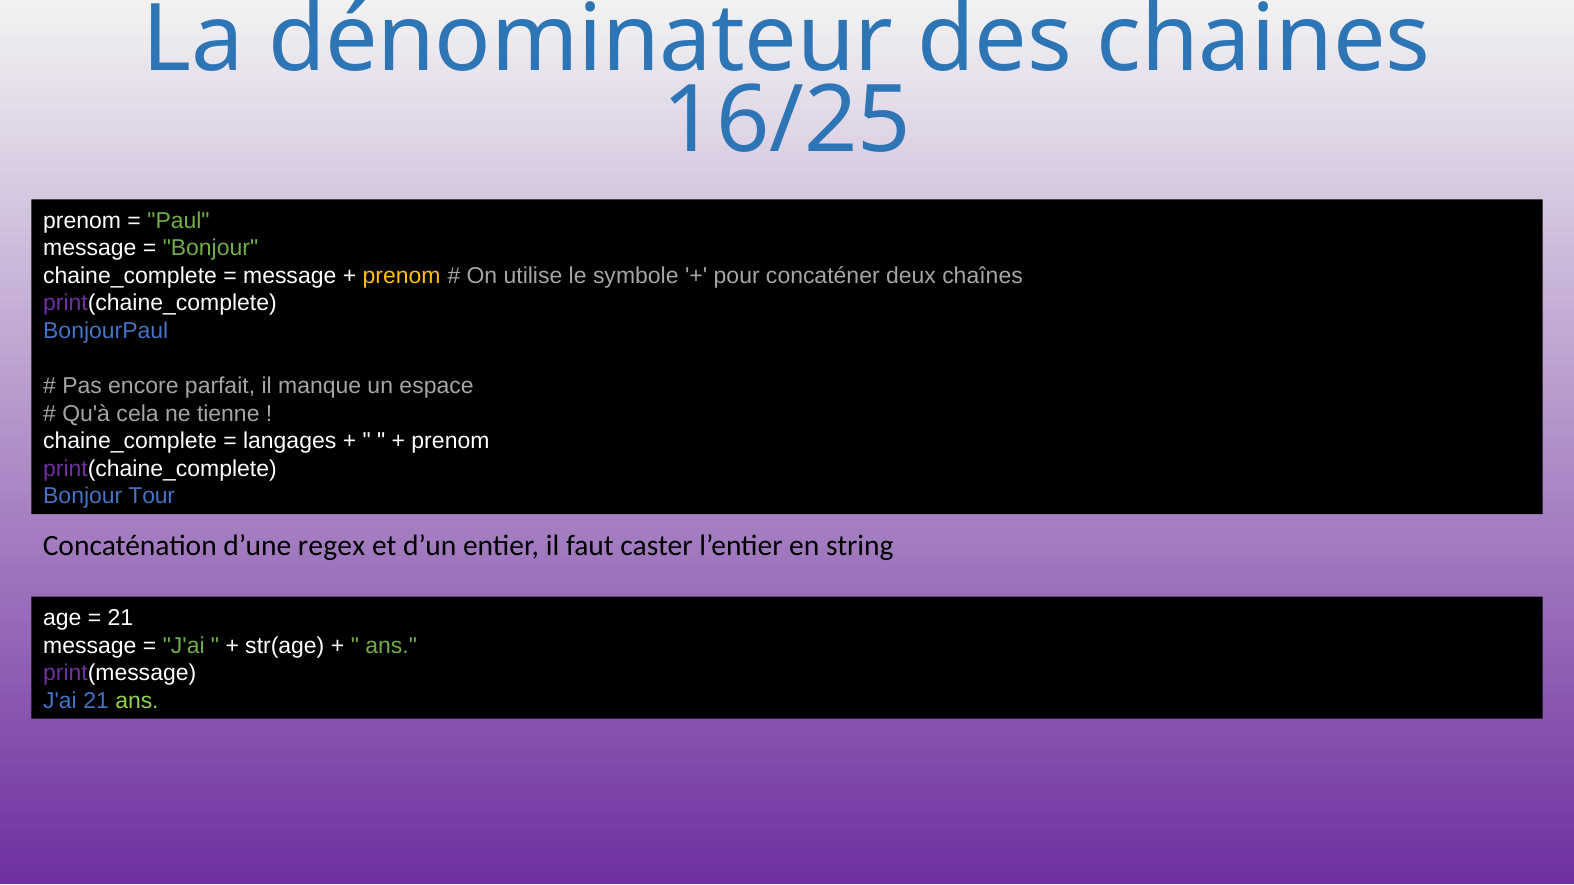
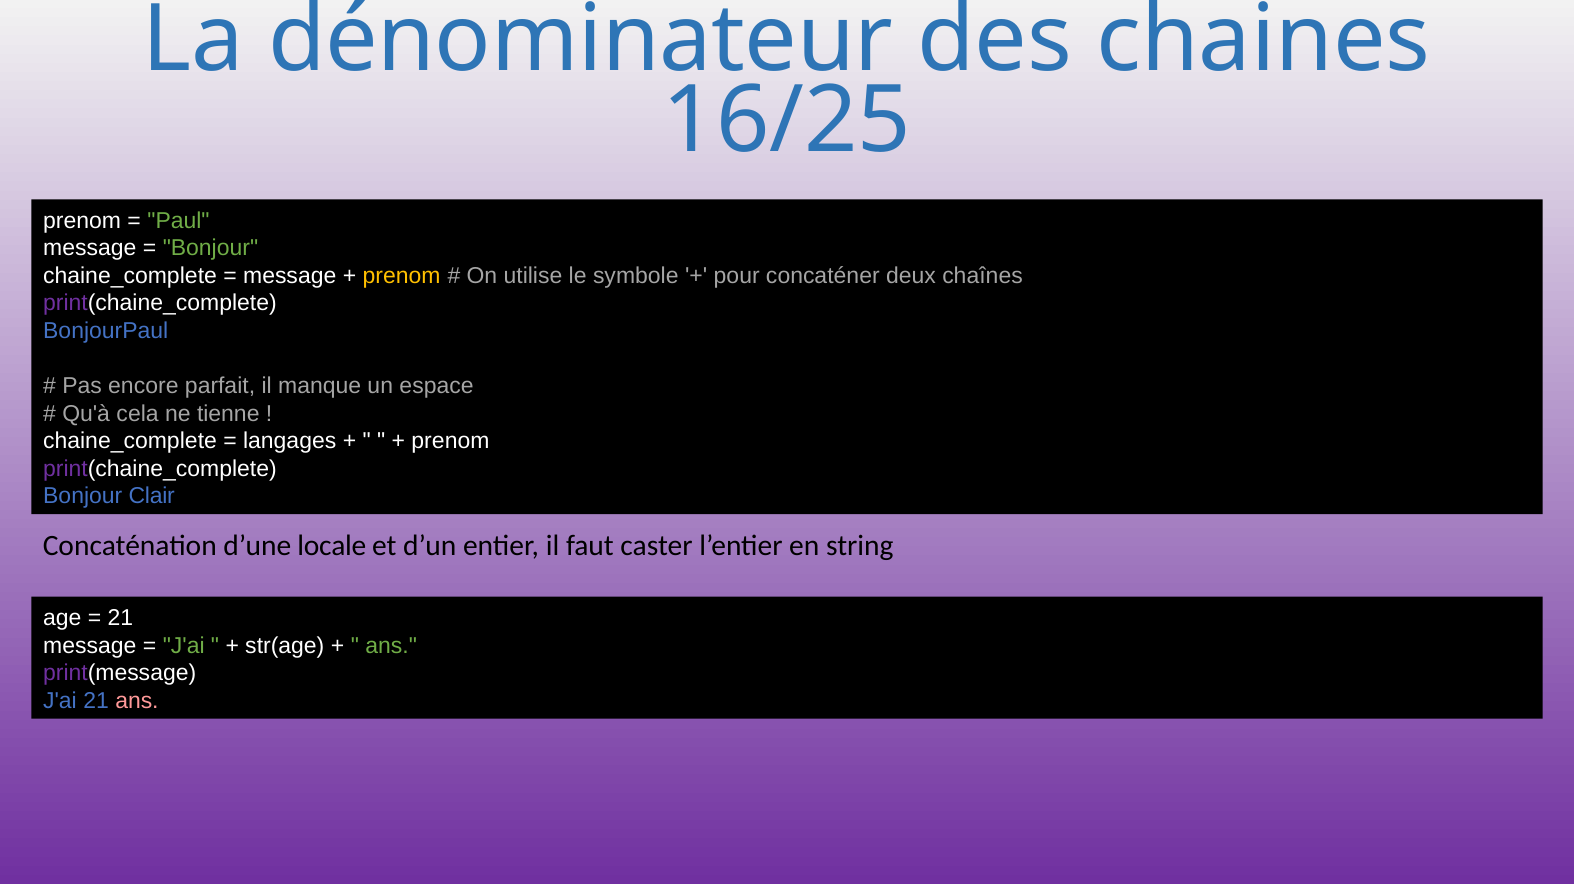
Tour: Tour -> Clair
regex: regex -> locale
ans at (137, 701) colour: light green -> pink
